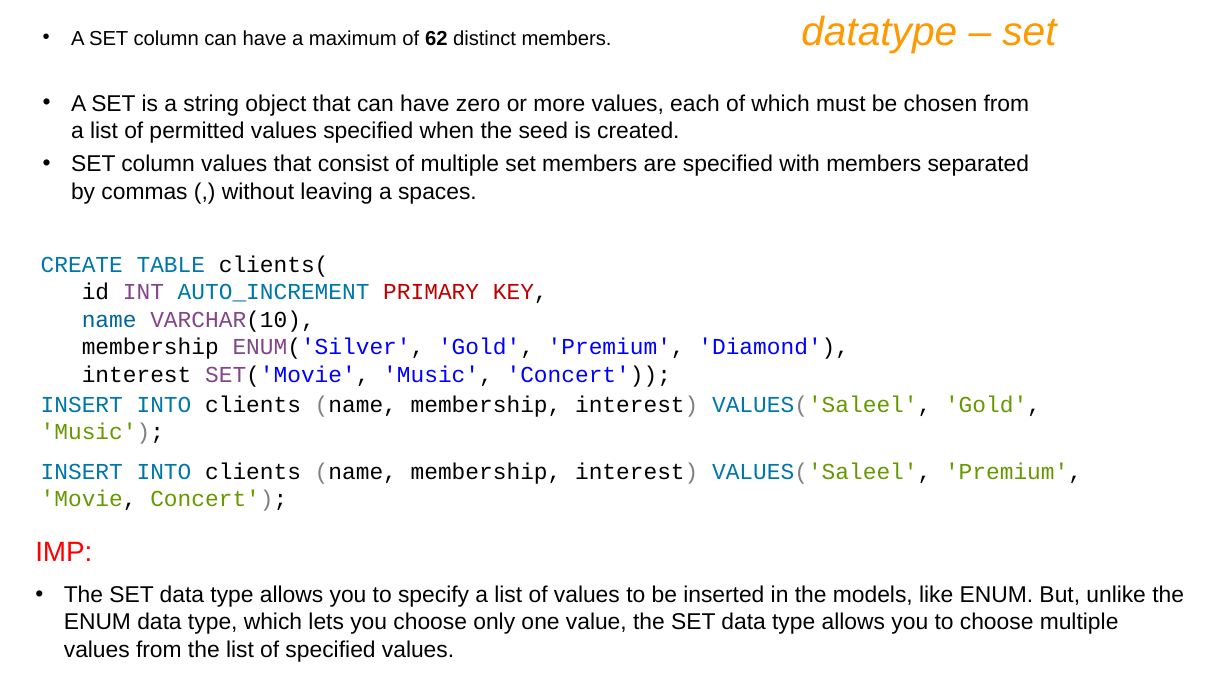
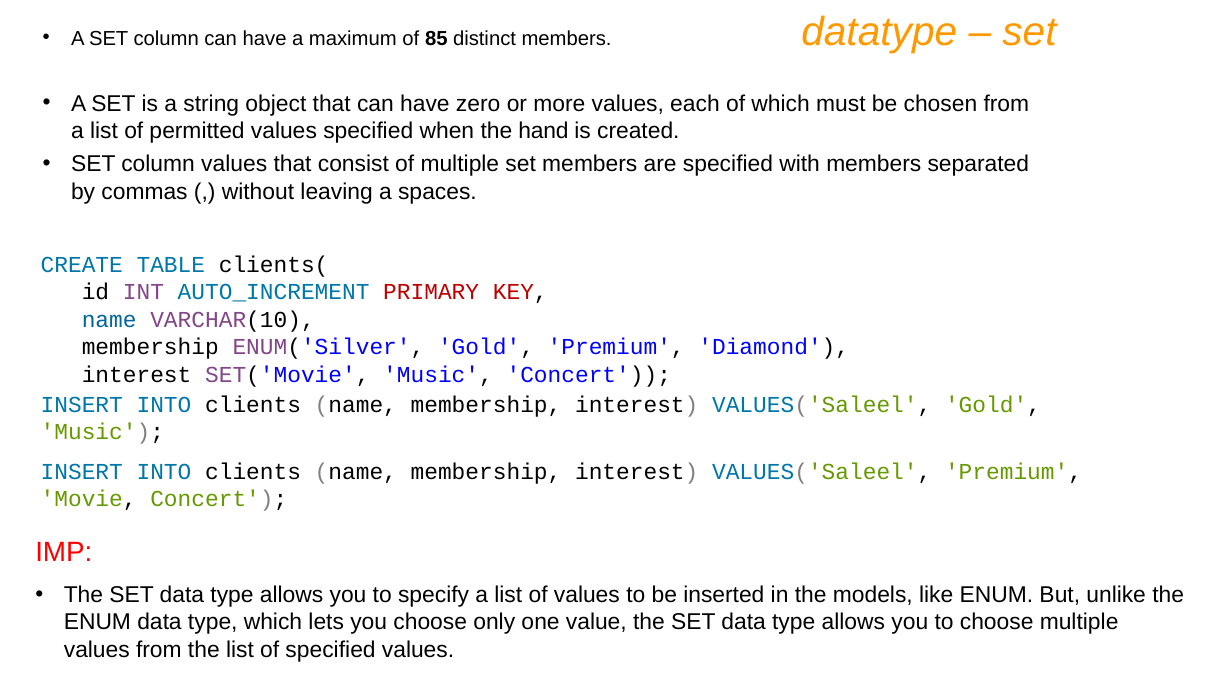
62: 62 -> 85
seed: seed -> hand
